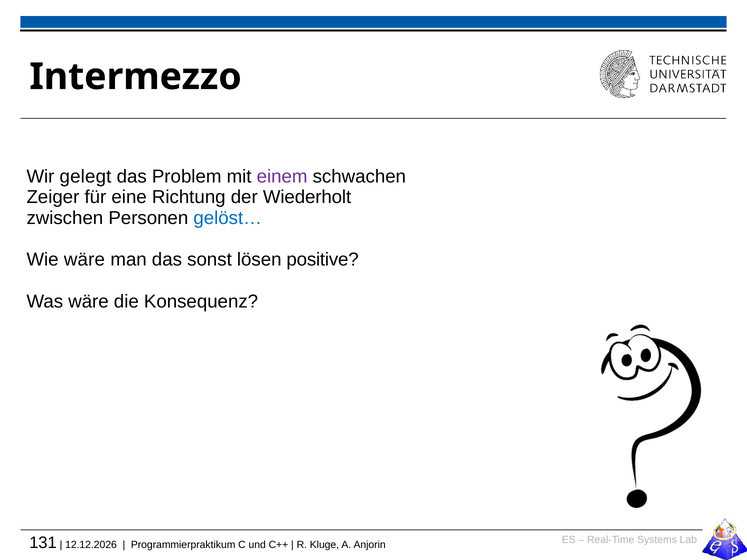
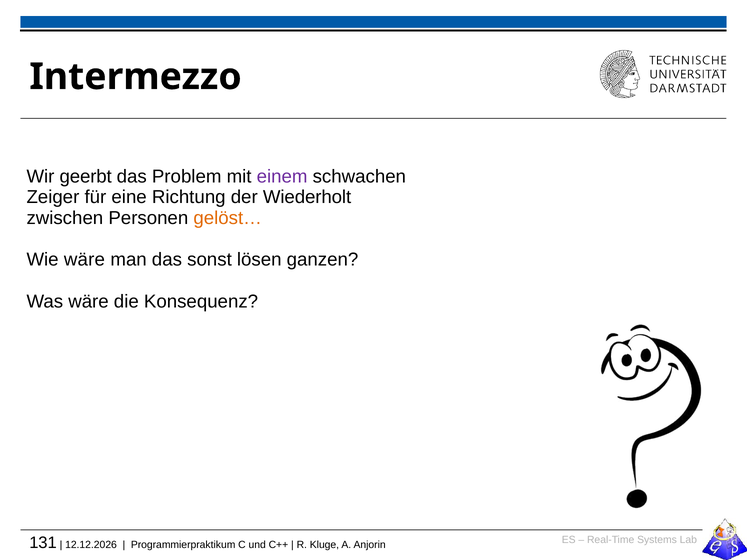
gelegt: gelegt -> geerbt
gelöst… colour: blue -> orange
positive: positive -> ganzen
